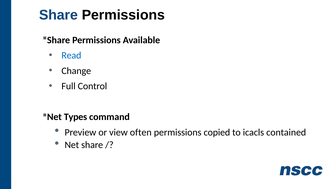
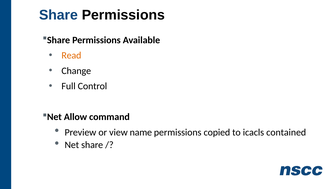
Read colour: blue -> orange
Types: Types -> Allow
often: often -> name
